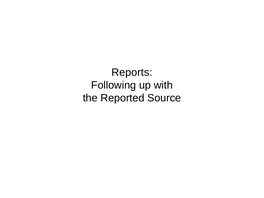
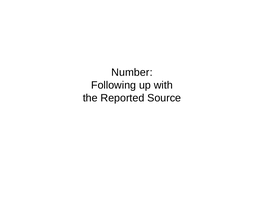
Reports: Reports -> Number
